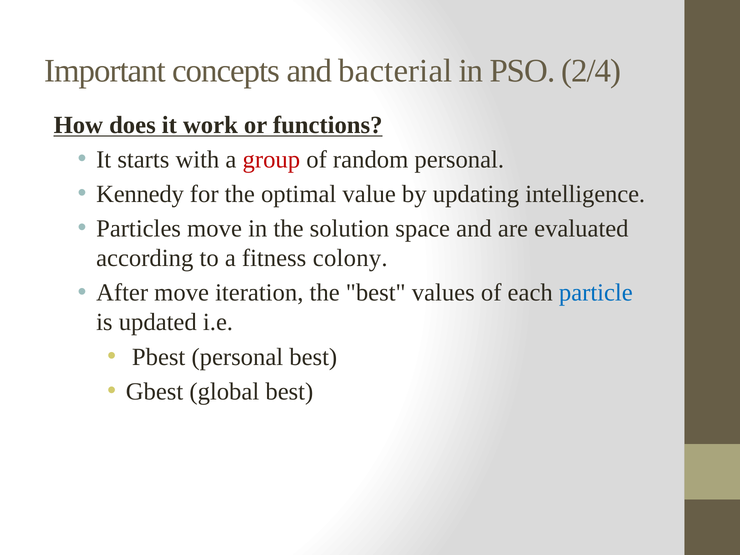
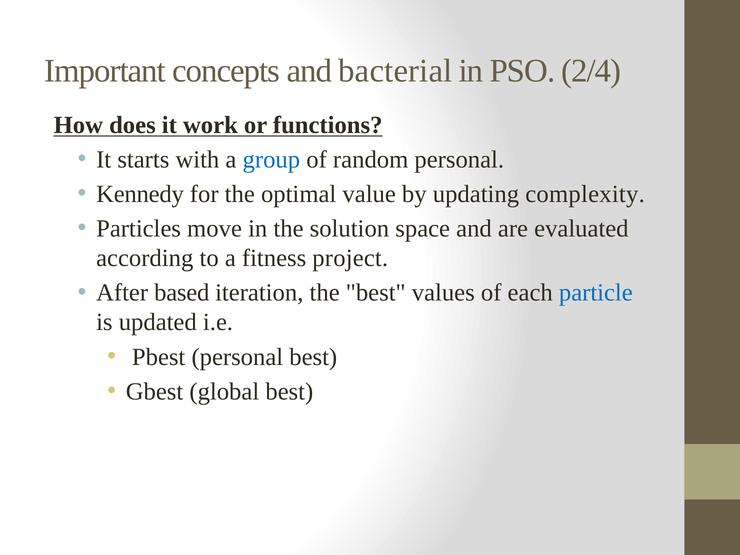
group colour: red -> blue
intelligence: intelligence -> complexity
colony: colony -> project
After move: move -> based
